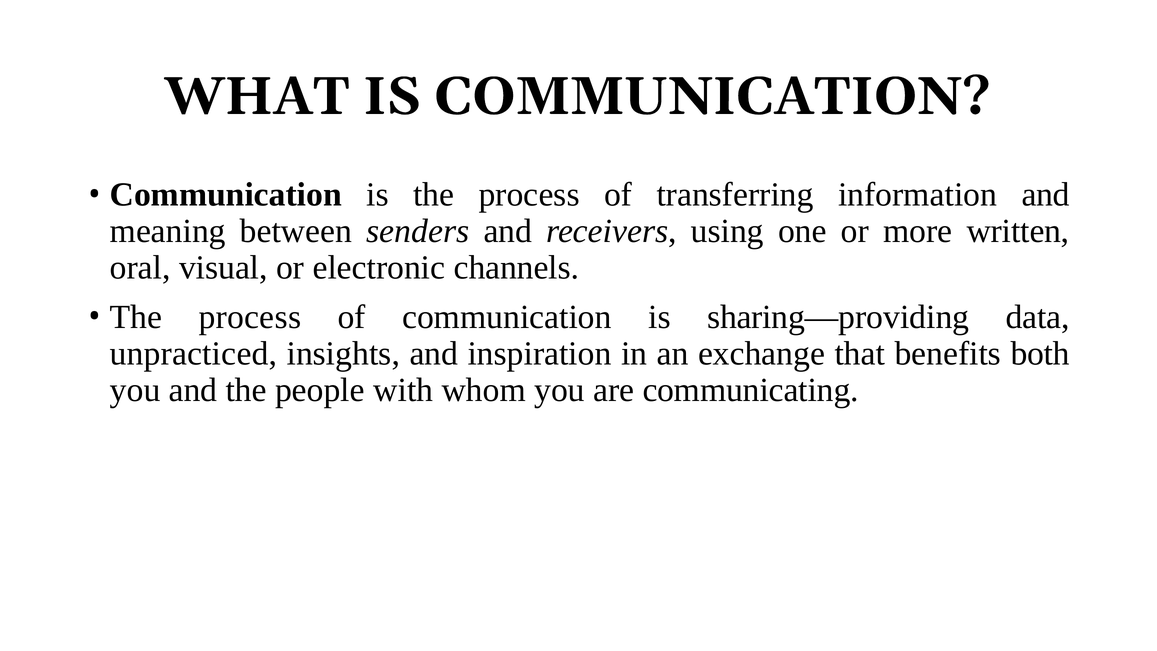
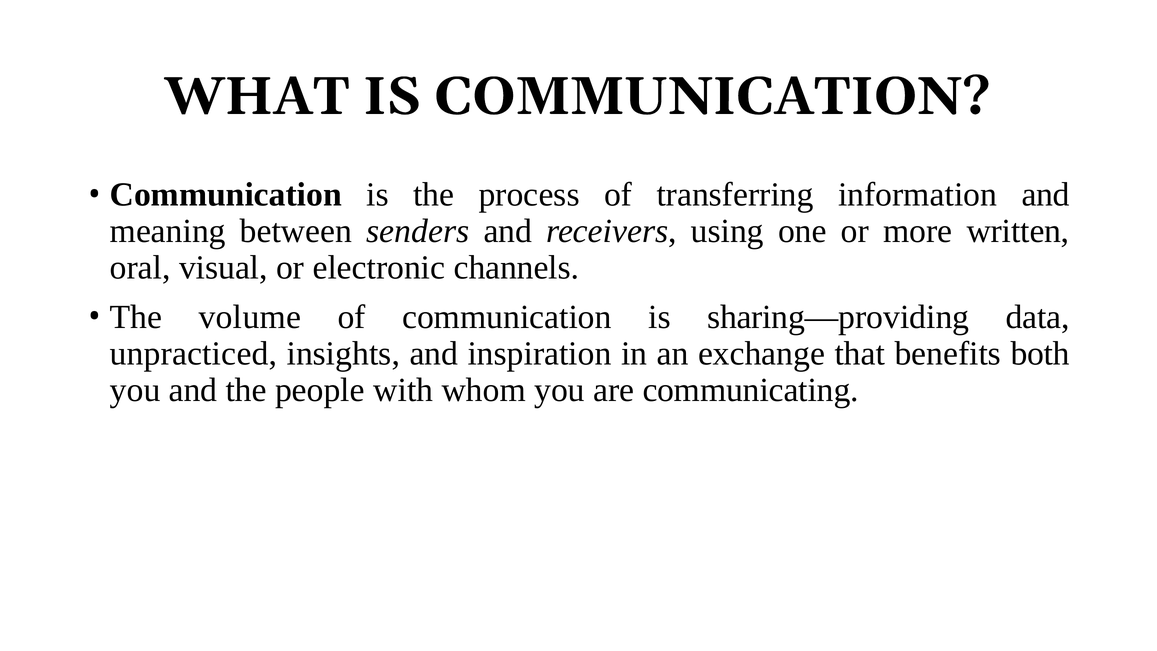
process at (250, 317): process -> volume
